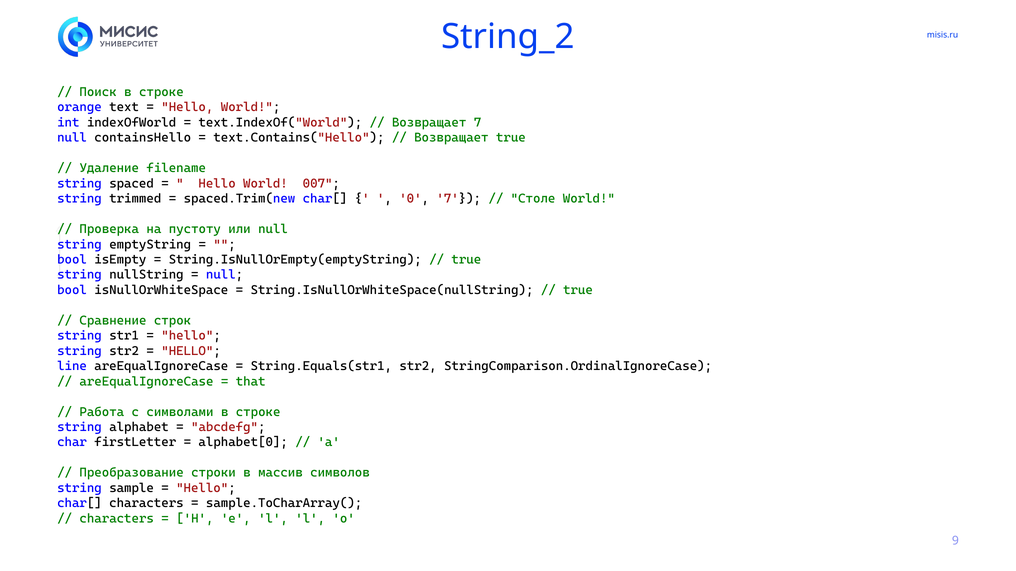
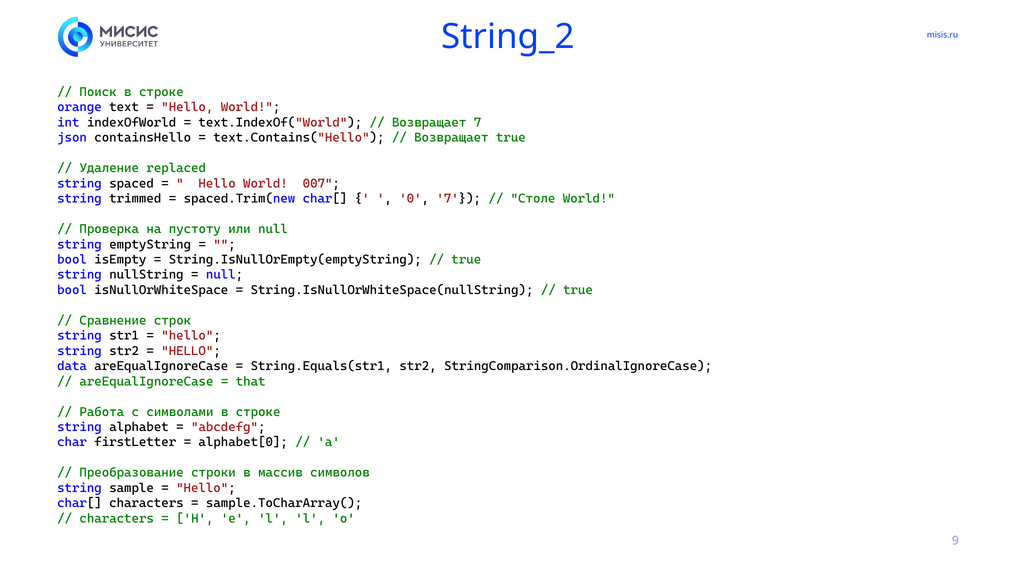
null at (72, 138): null -> json
filename: filename -> replaced
line: line -> data
